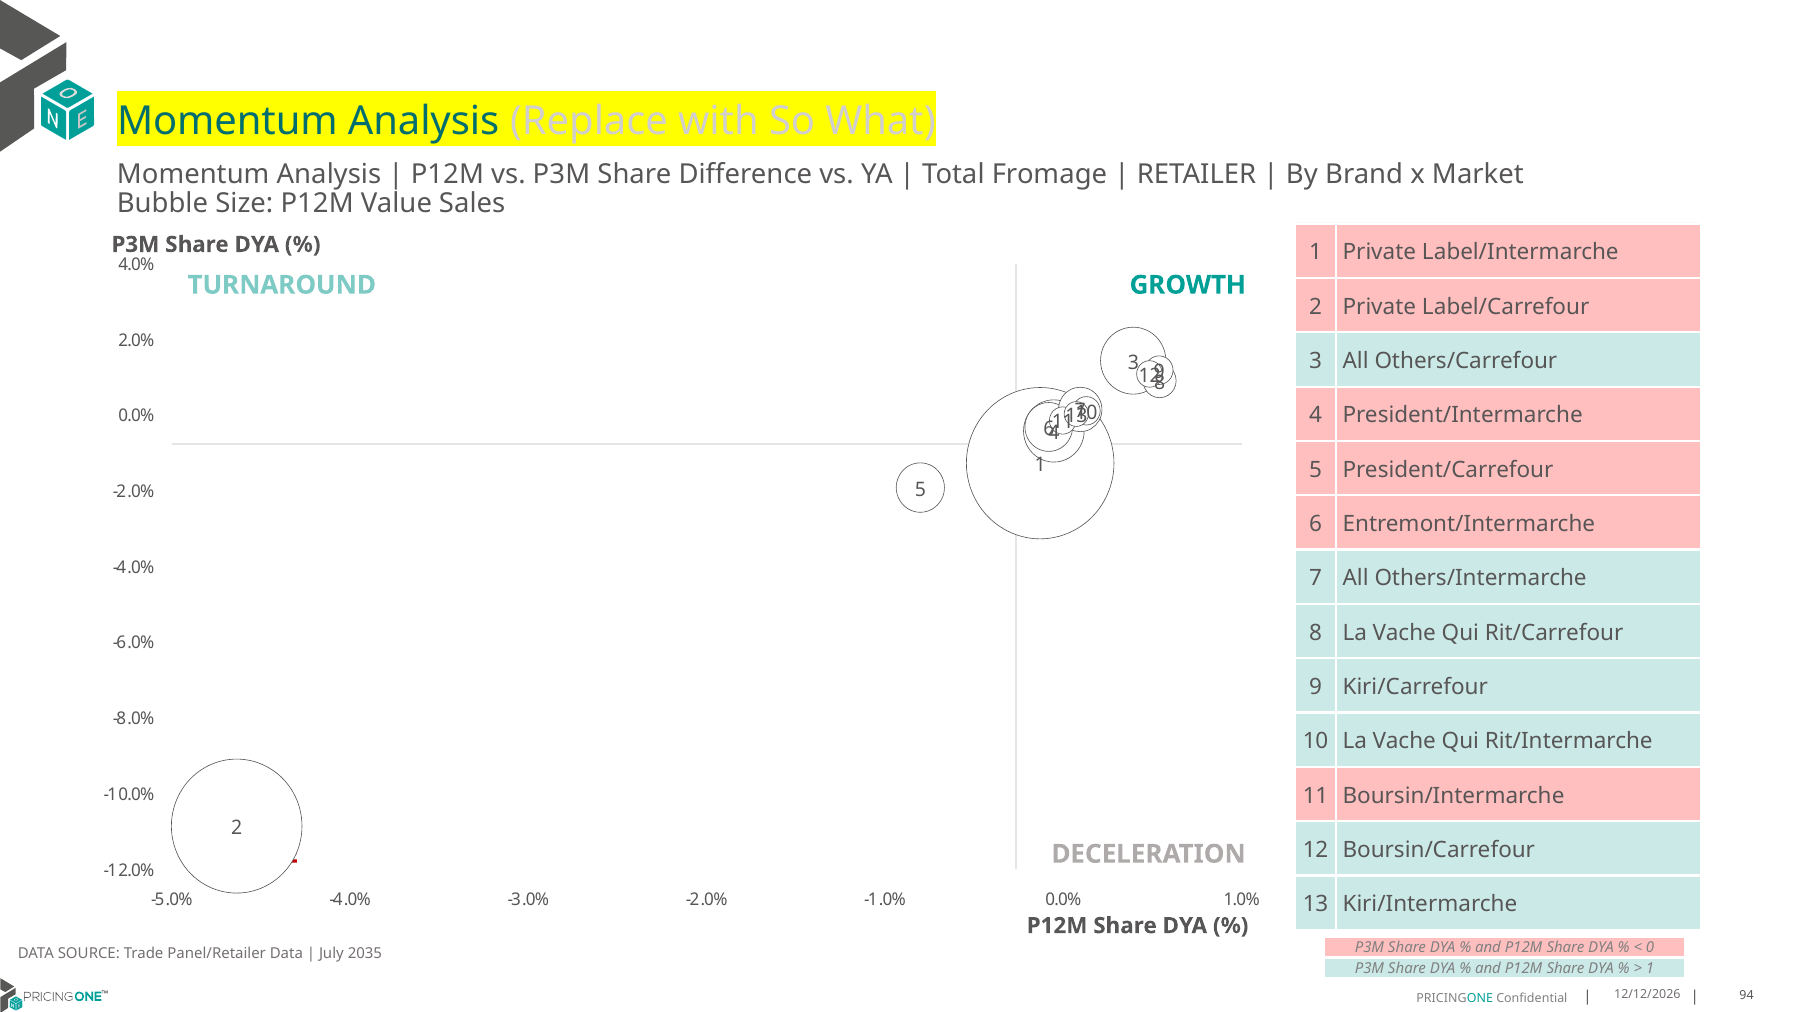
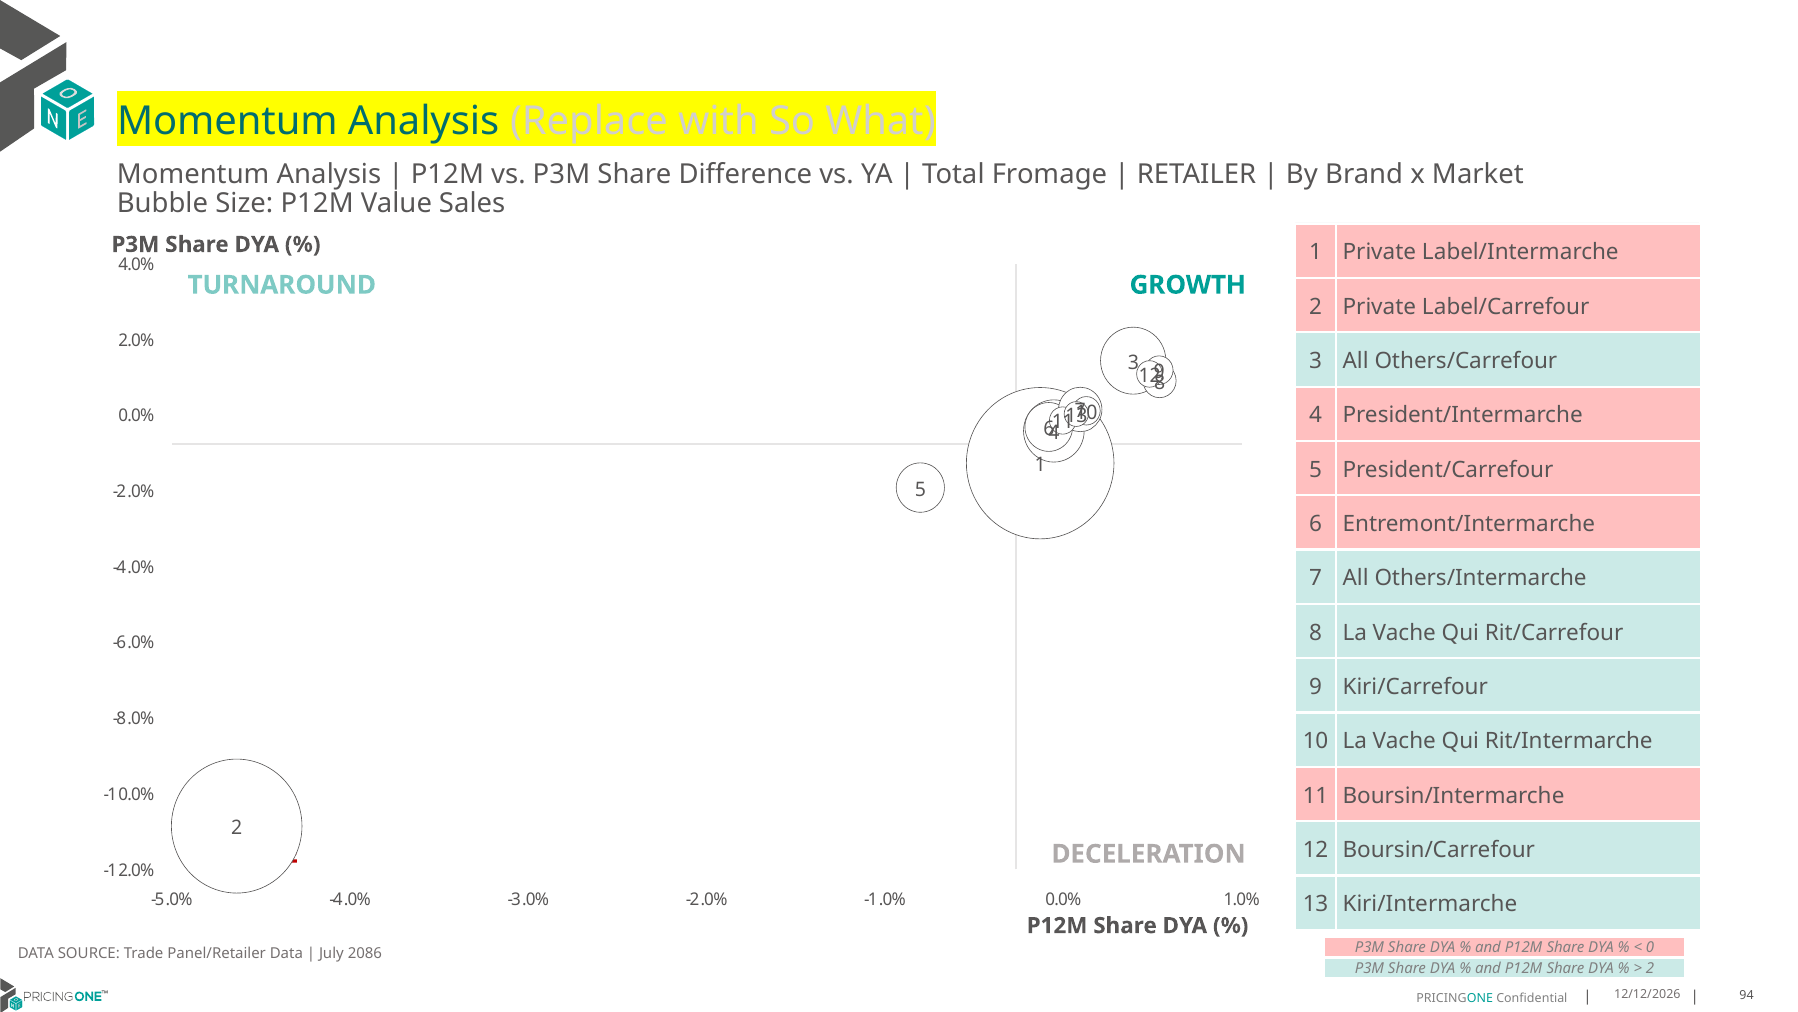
2035: 2035 -> 2086
1 at (1650, 968): 1 -> 2
